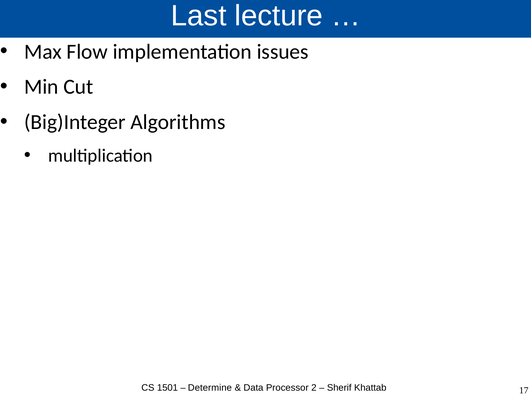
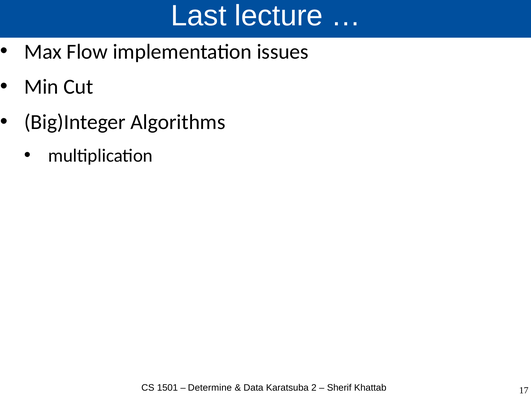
Processor: Processor -> Karatsuba
